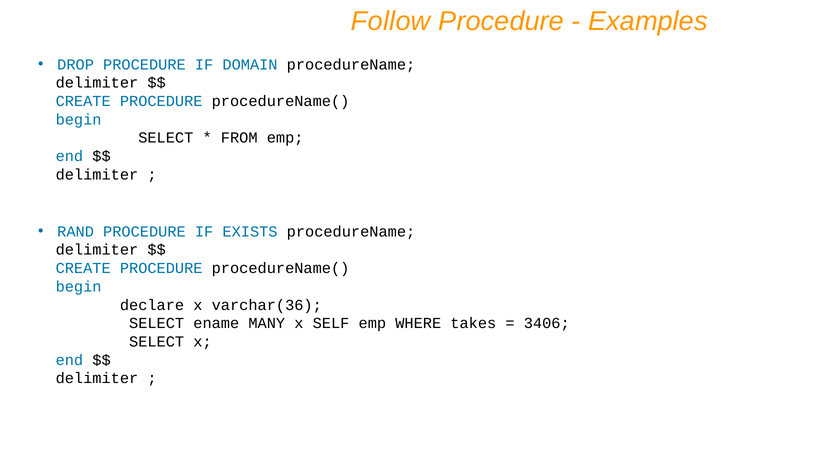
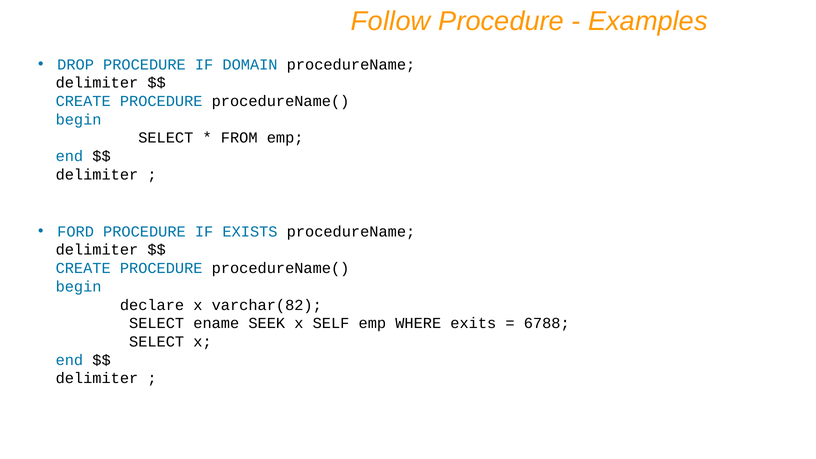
RAND: RAND -> FORD
varchar(36: varchar(36 -> varchar(82
MANY: MANY -> SEEK
takes: takes -> exits
3406: 3406 -> 6788
